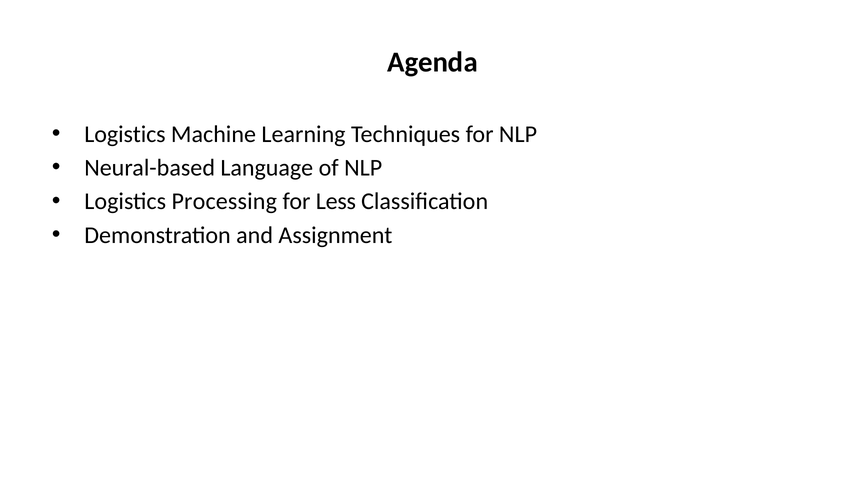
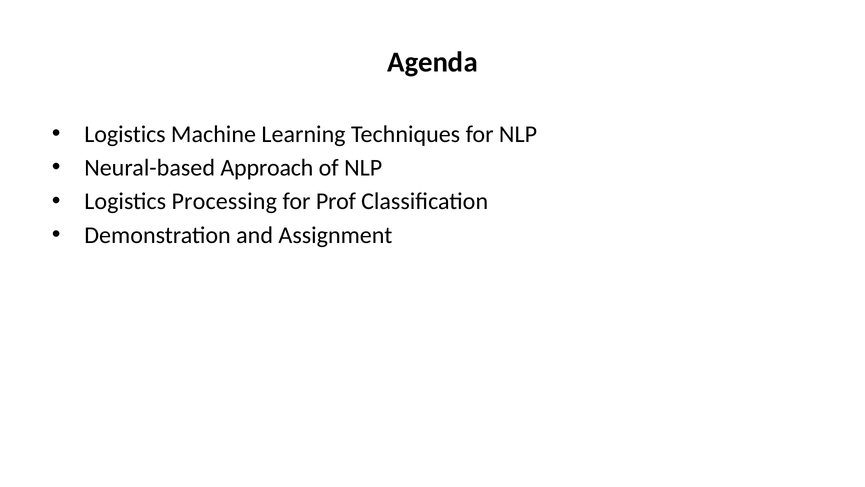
Language: Language -> Approach
Less: Less -> Prof
